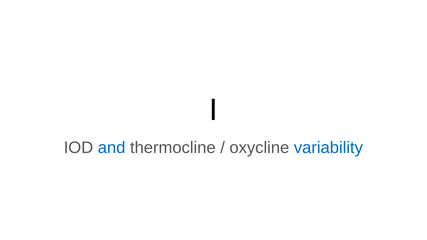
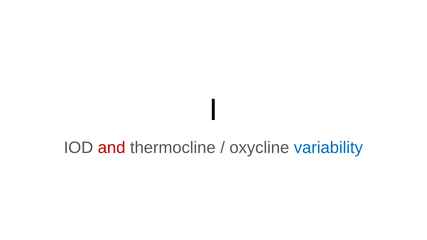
and colour: blue -> red
